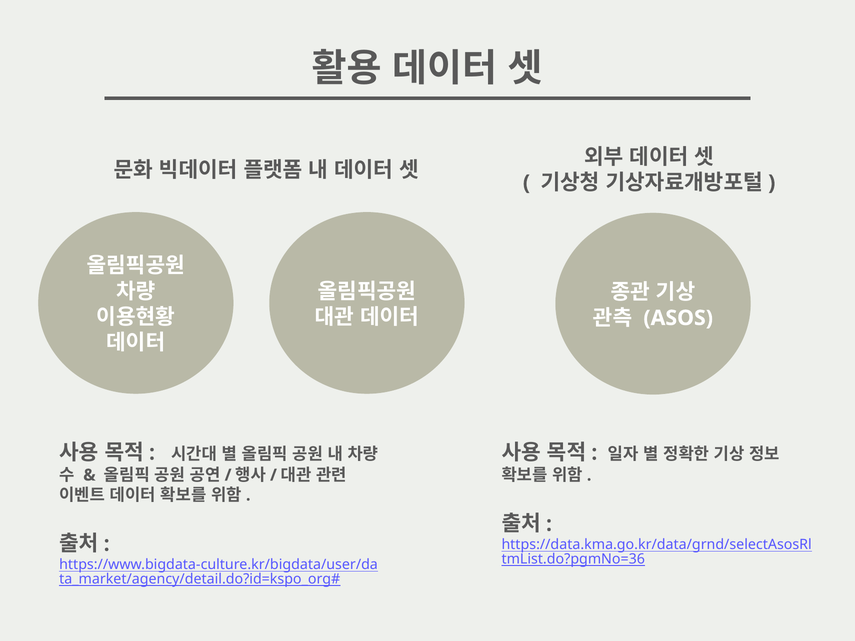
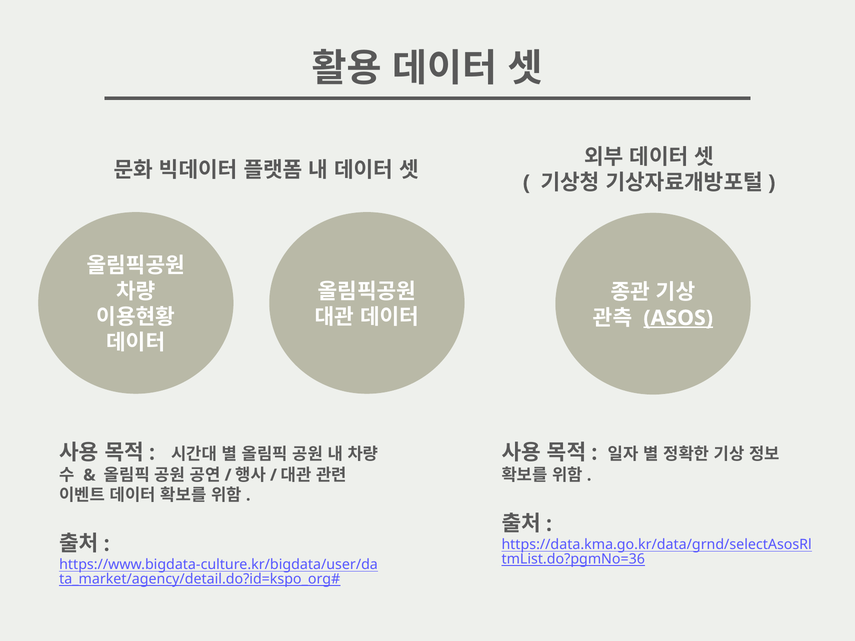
ASOS underline: none -> present
